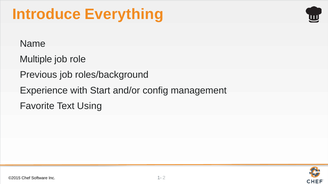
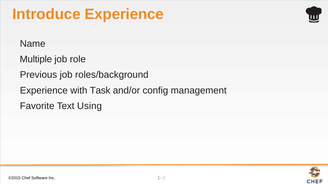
Introduce Everything: Everything -> Experience
Start: Start -> Task
